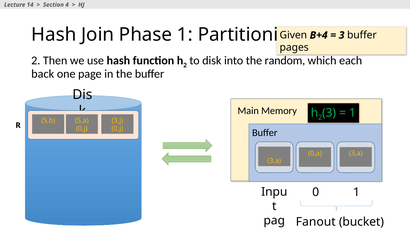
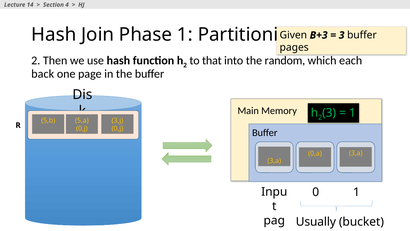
B+4: B+4 -> B+3
disk: disk -> that
Fanout: Fanout -> Usually
